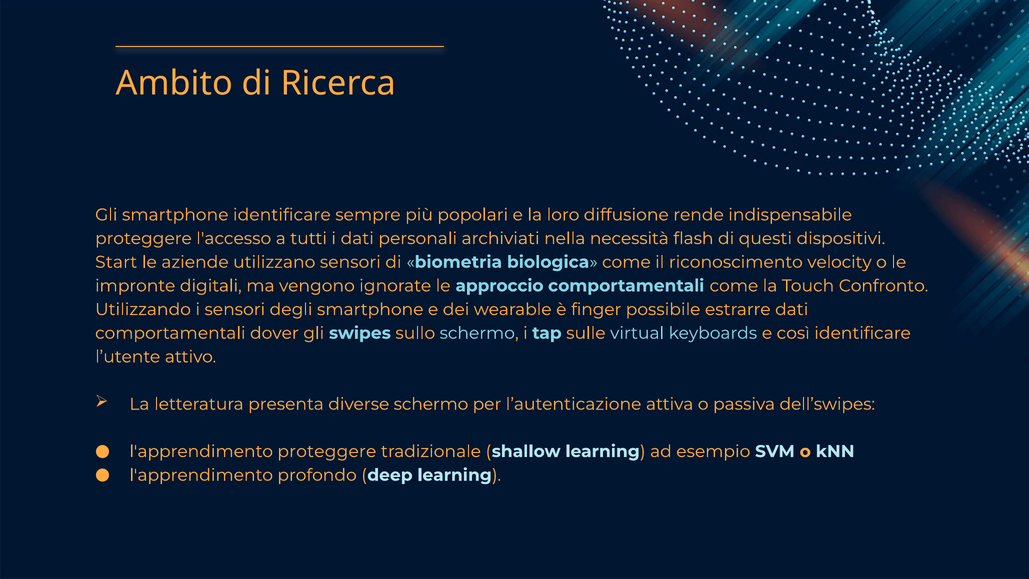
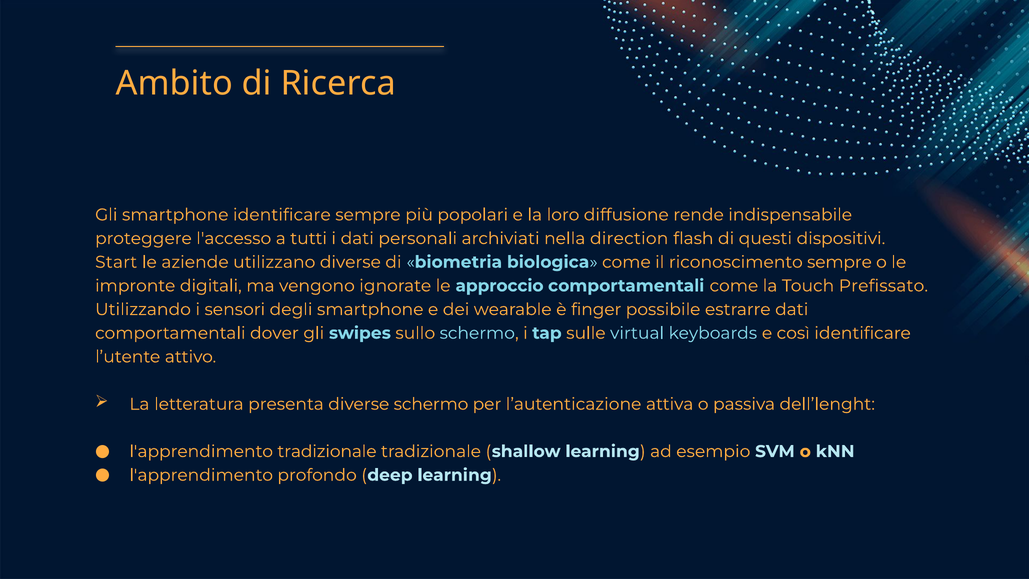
necessità: necessità -> direction
utilizzano sensori: sensori -> diverse
riconoscimento velocity: velocity -> sempre
Confronto: Confronto -> Prefissato
dell’swipes: dell’swipes -> dell’lenght
l'apprendimento proteggere: proteggere -> tradizionale
